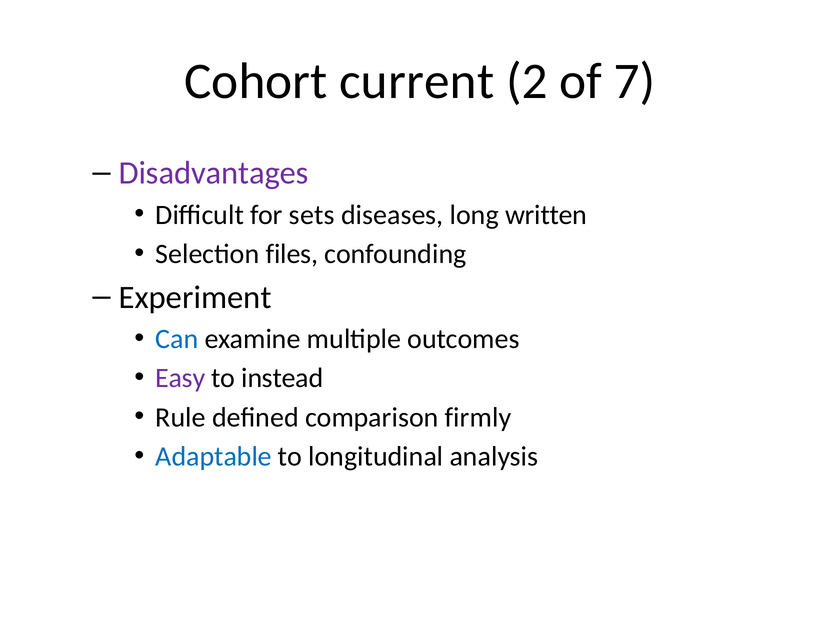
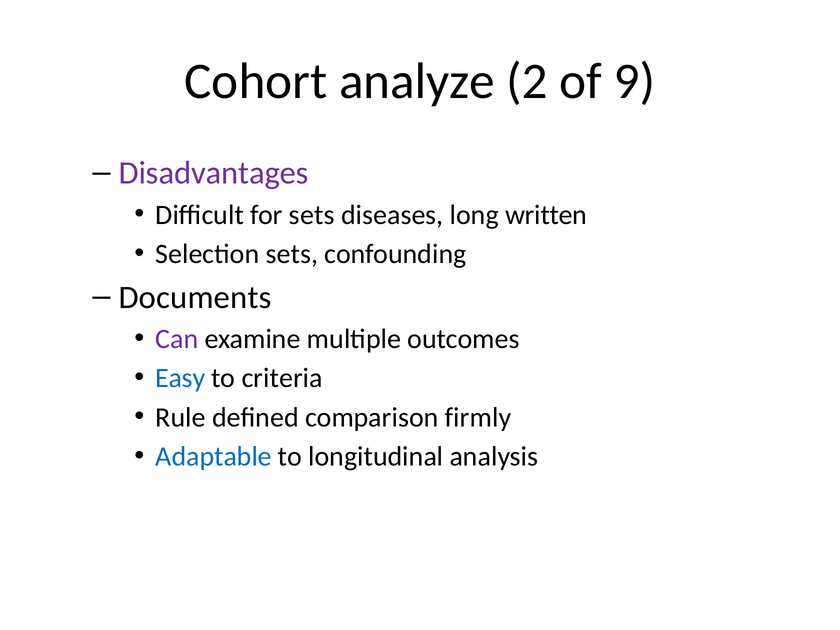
current: current -> analyze
7: 7 -> 9
Selection files: files -> sets
Experiment: Experiment -> Documents
Can colour: blue -> purple
Easy colour: purple -> blue
instead: instead -> criteria
